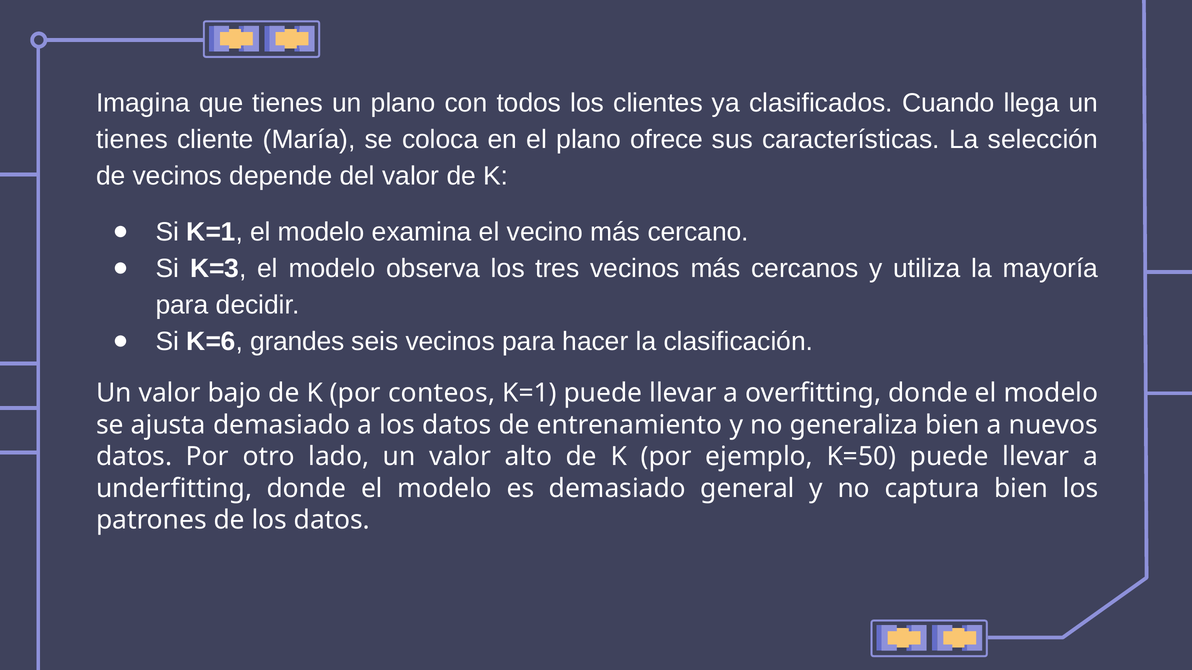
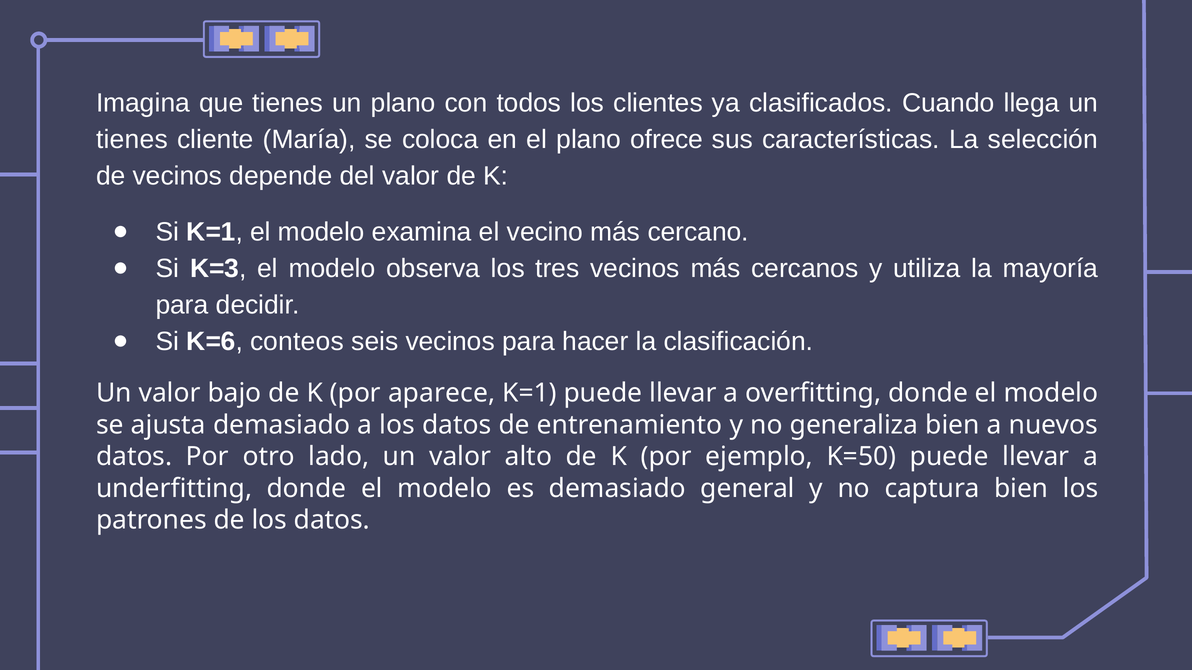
grandes: grandes -> conteos
conteos: conteos -> aparece
